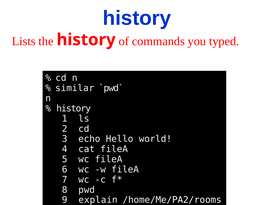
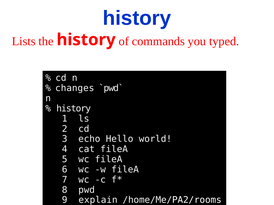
similar: similar -> changes
